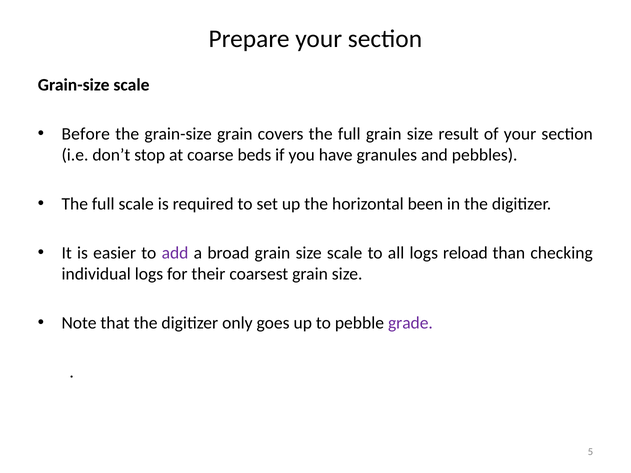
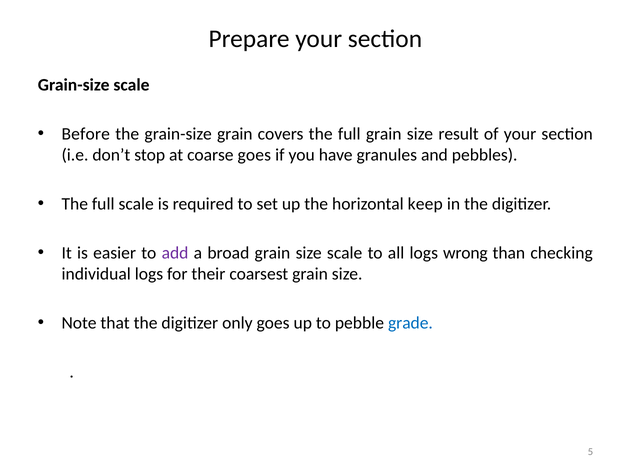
coarse beds: beds -> goes
been: been -> keep
reload: reload -> wrong
grade colour: purple -> blue
